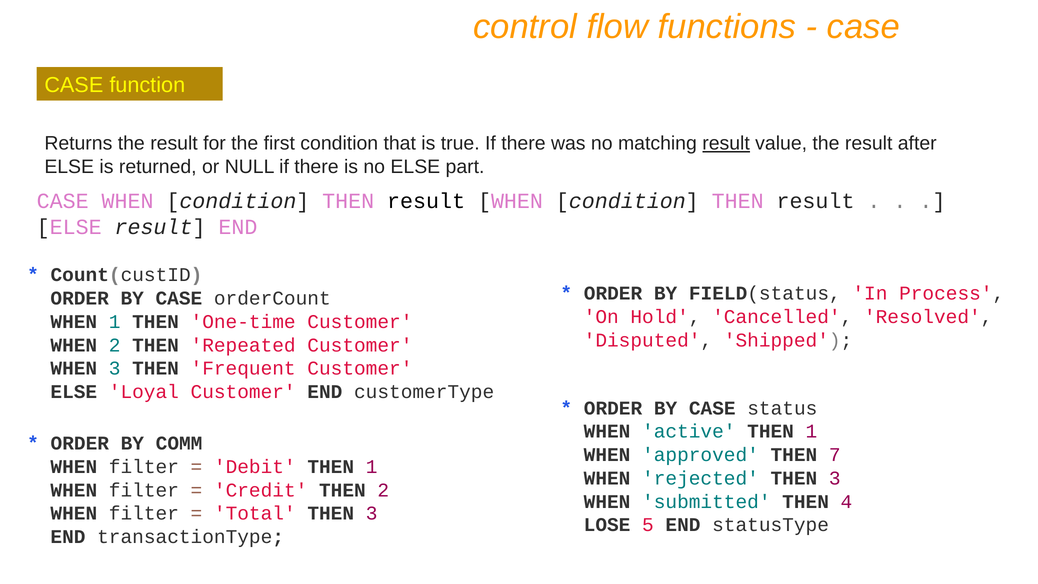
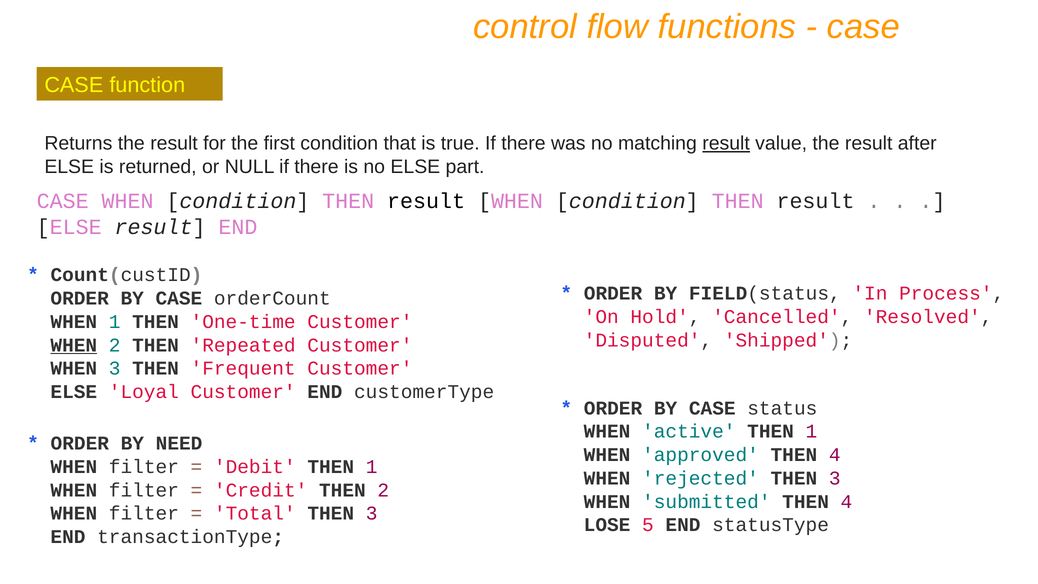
WHEN at (74, 345) underline: none -> present
COMM: COMM -> NEED
approved THEN 7: 7 -> 4
